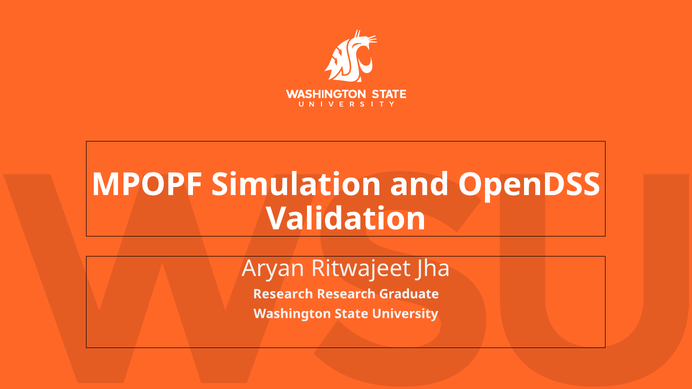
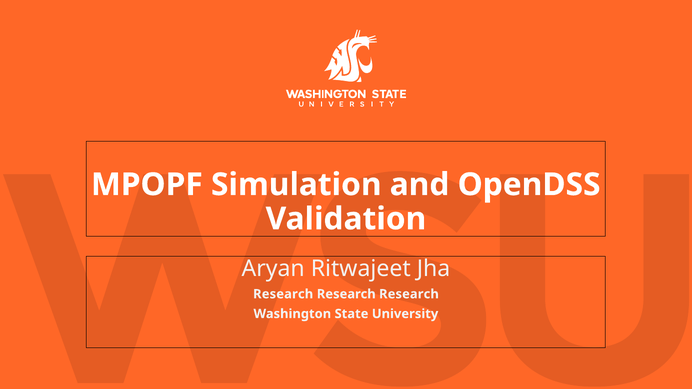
Graduate at (409, 294): Graduate -> Research
